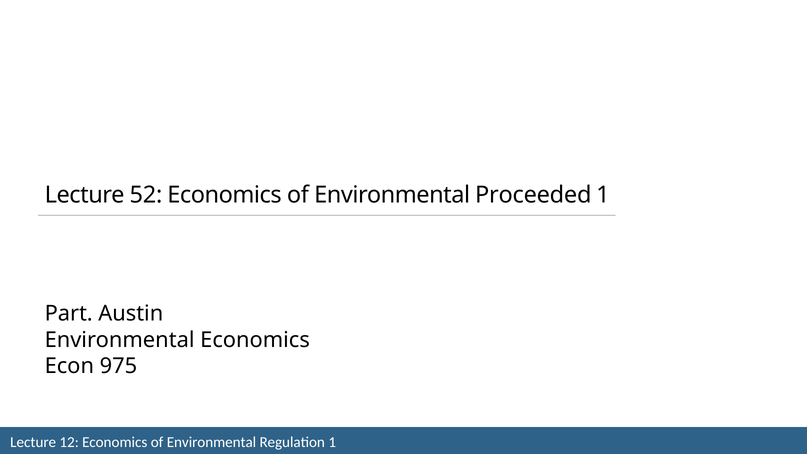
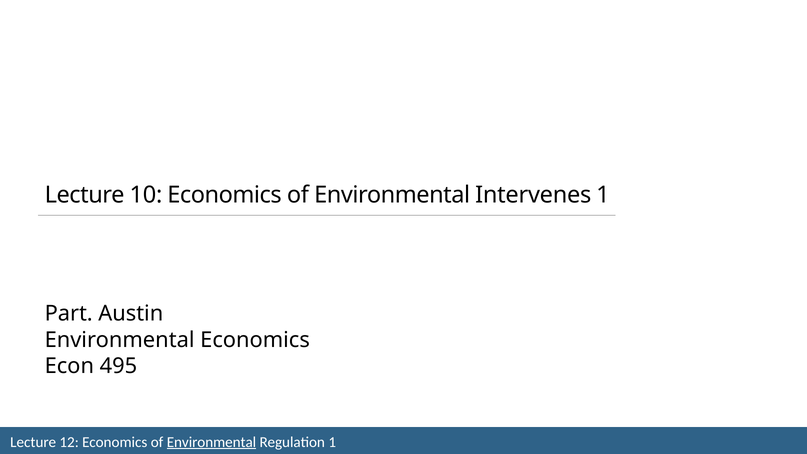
52: 52 -> 10
Proceeded: Proceeded -> Intervenes
975: 975 -> 495
Environmental at (211, 442) underline: none -> present
